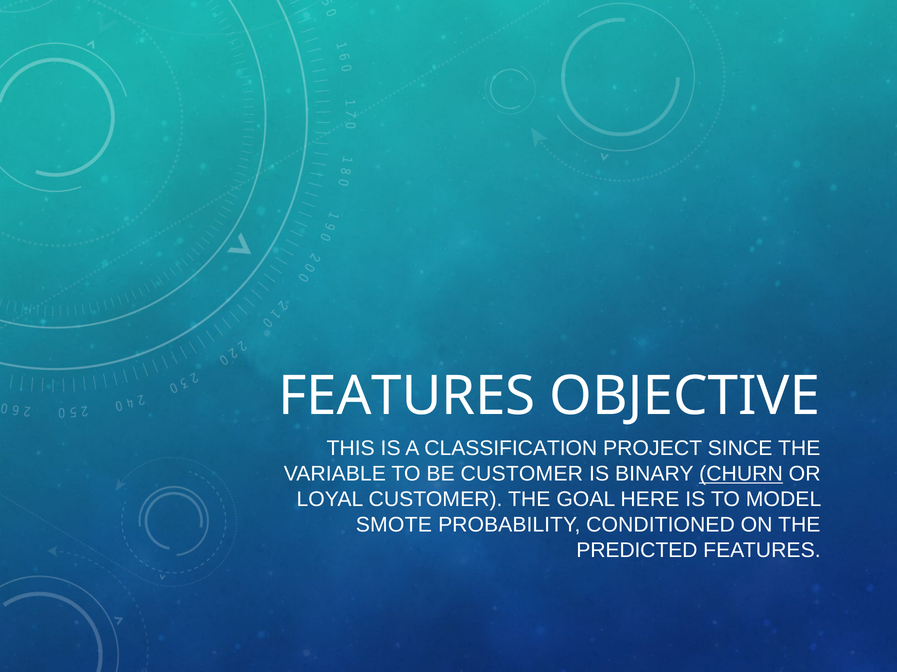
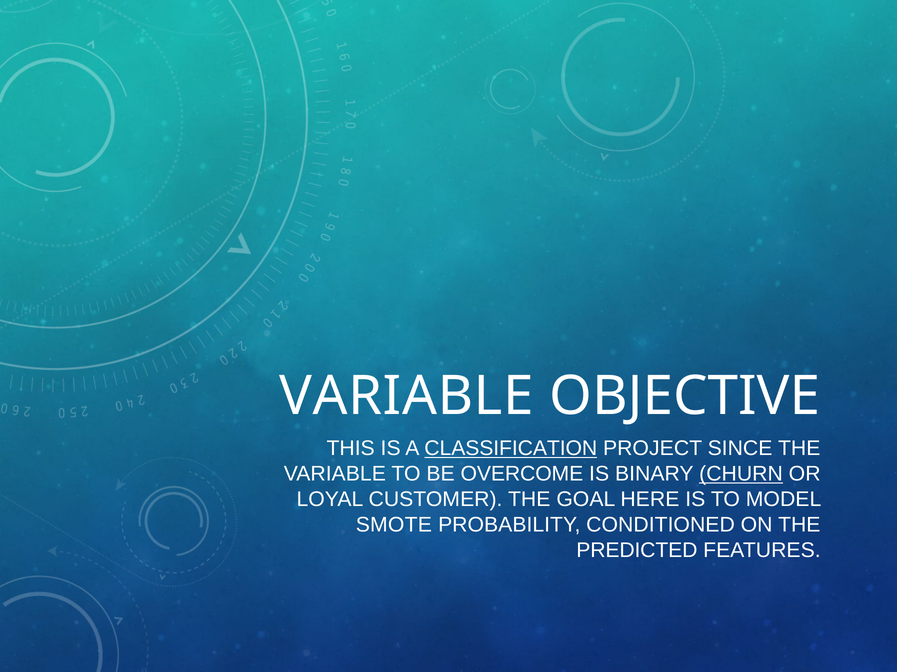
FEATURES at (407, 397): FEATURES -> VARIABLE
CLASSIFICATION underline: none -> present
BE CUSTOMER: CUSTOMER -> OVERCOME
